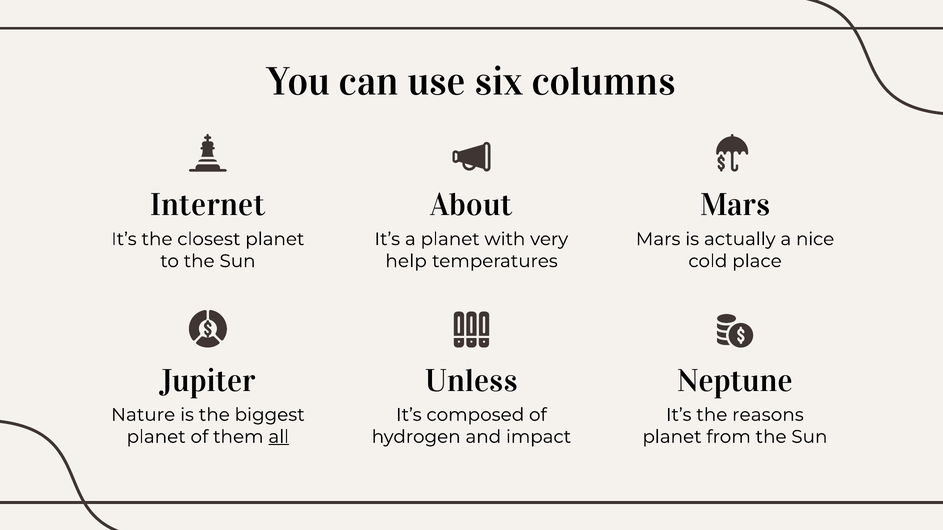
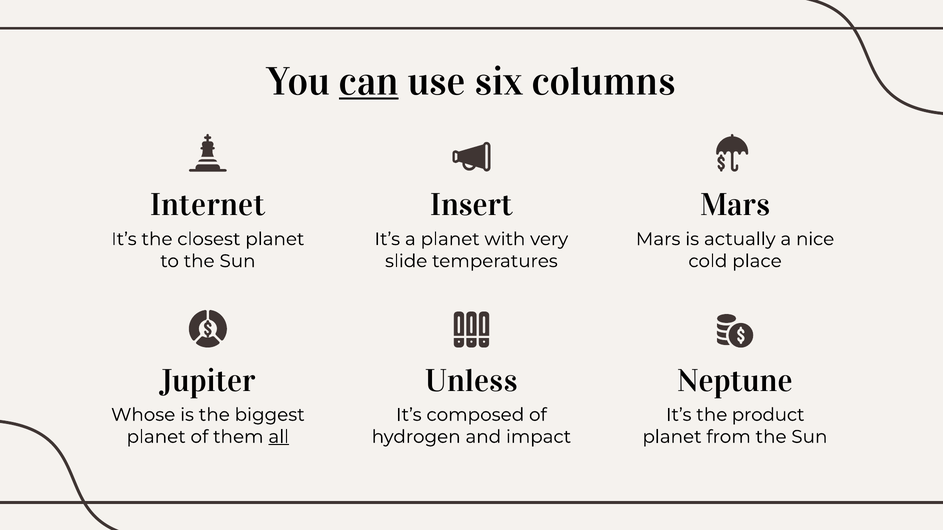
can underline: none -> present
About: About -> Insert
help: help -> slide
Nature: Nature -> Whose
reasons: reasons -> product
